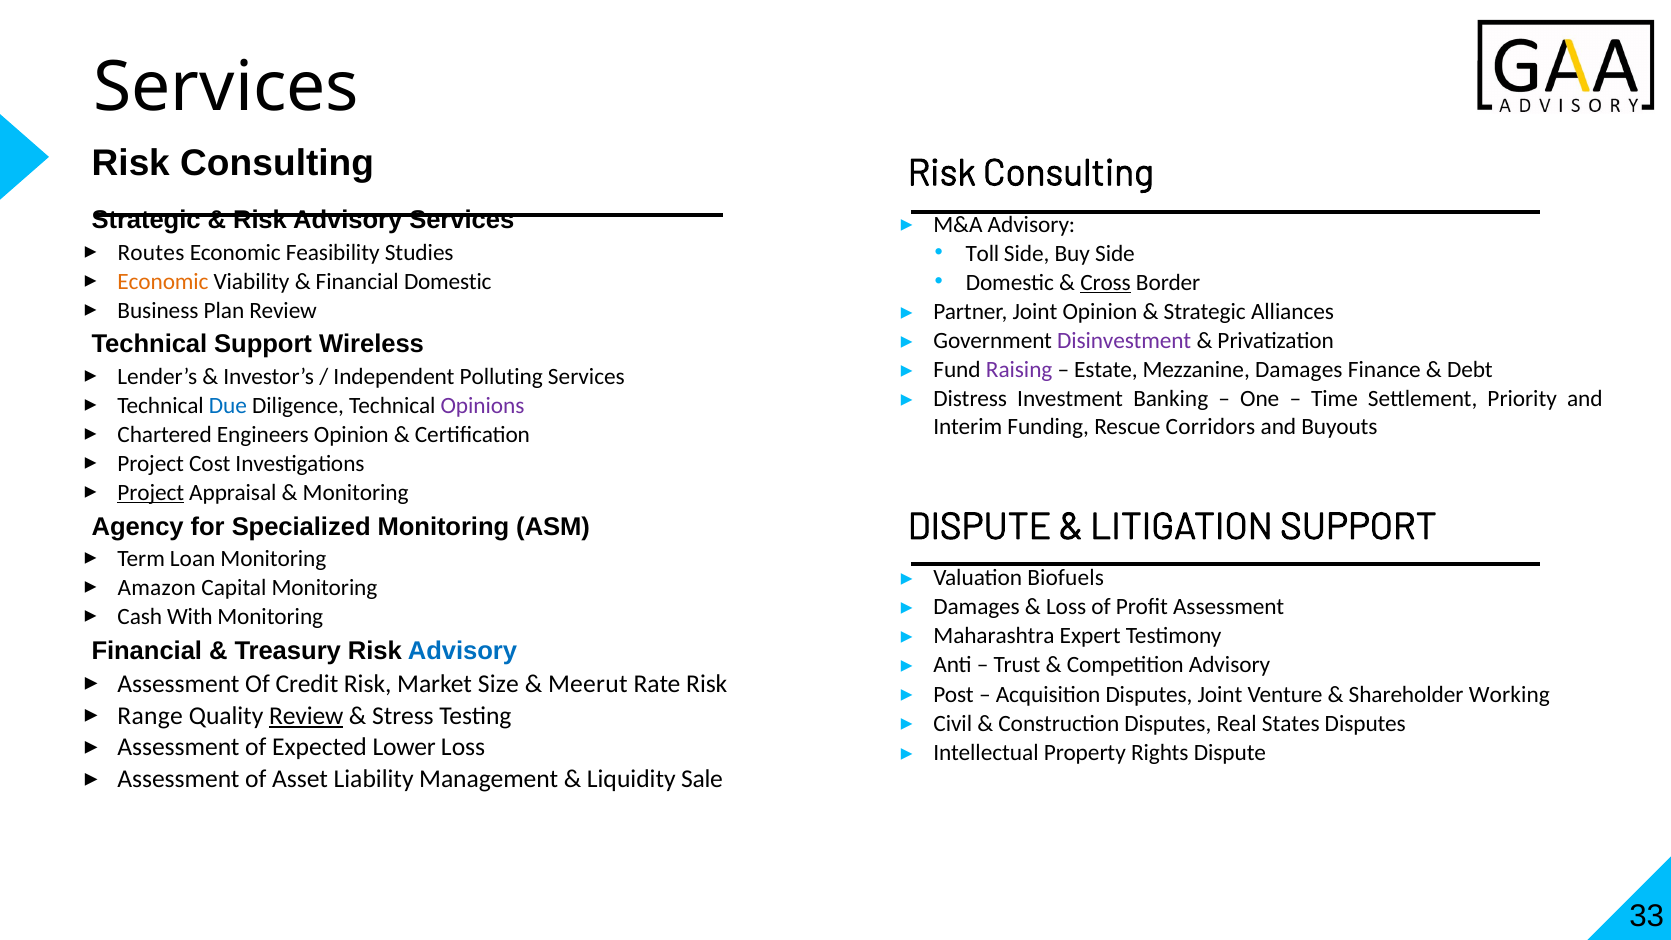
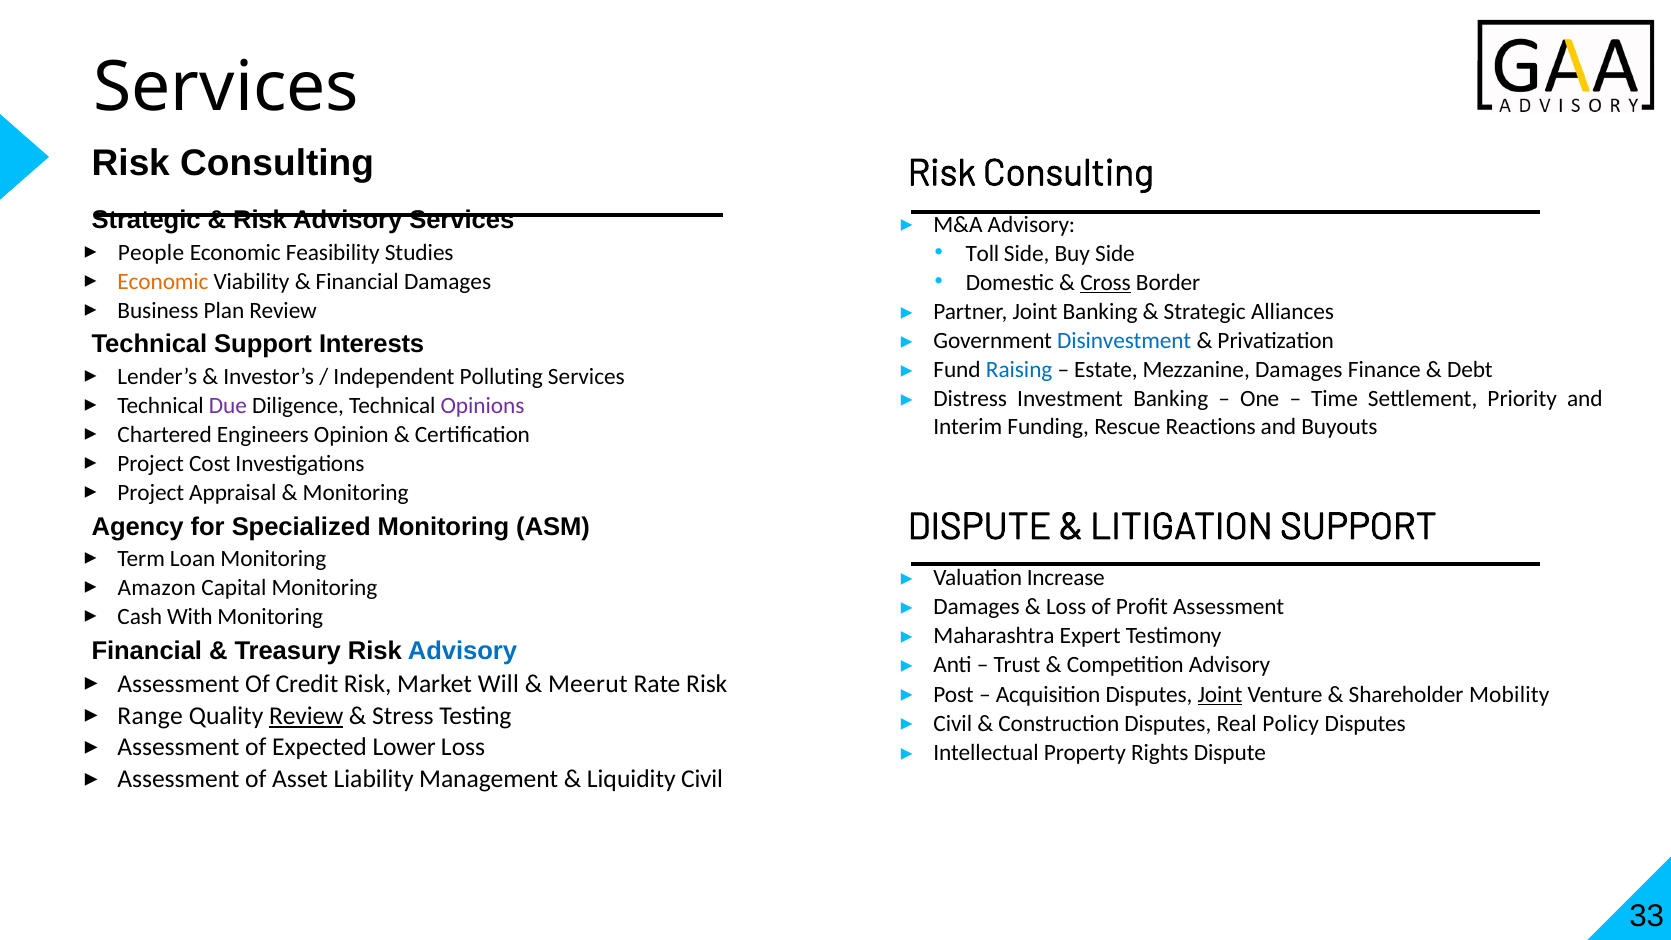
Routes: Routes -> People
Financial Domestic: Domestic -> Damages
Joint Opinion: Opinion -> Banking
Disinvestment colour: purple -> blue
Wireless: Wireless -> Interests
Raising colour: purple -> blue
Due colour: blue -> purple
Corridors: Corridors -> Reactions
Project at (151, 493) underline: present -> none
Biofuels: Biofuels -> Increase
Size: Size -> Will
Joint at (1220, 694) underline: none -> present
Working: Working -> Mobility
States: States -> Policy
Liquidity Sale: Sale -> Civil
